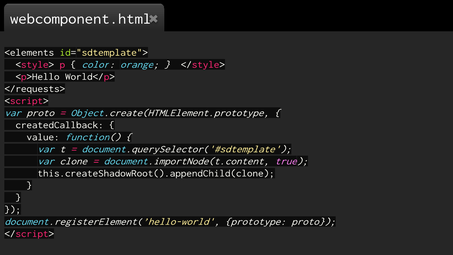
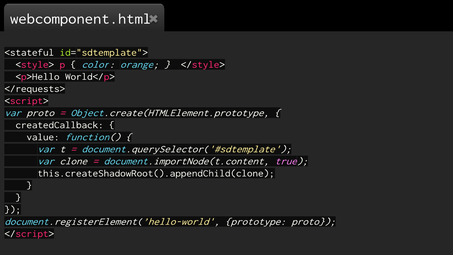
<elements: <elements -> <stateful
